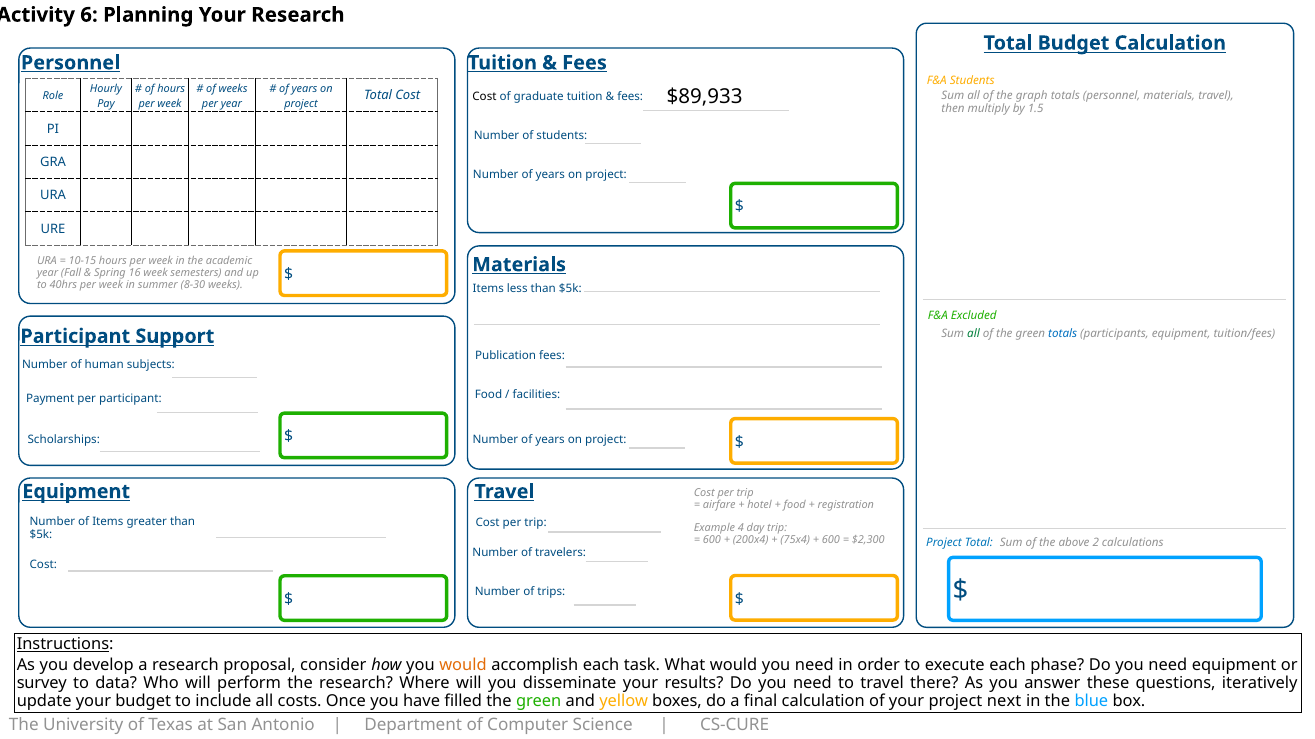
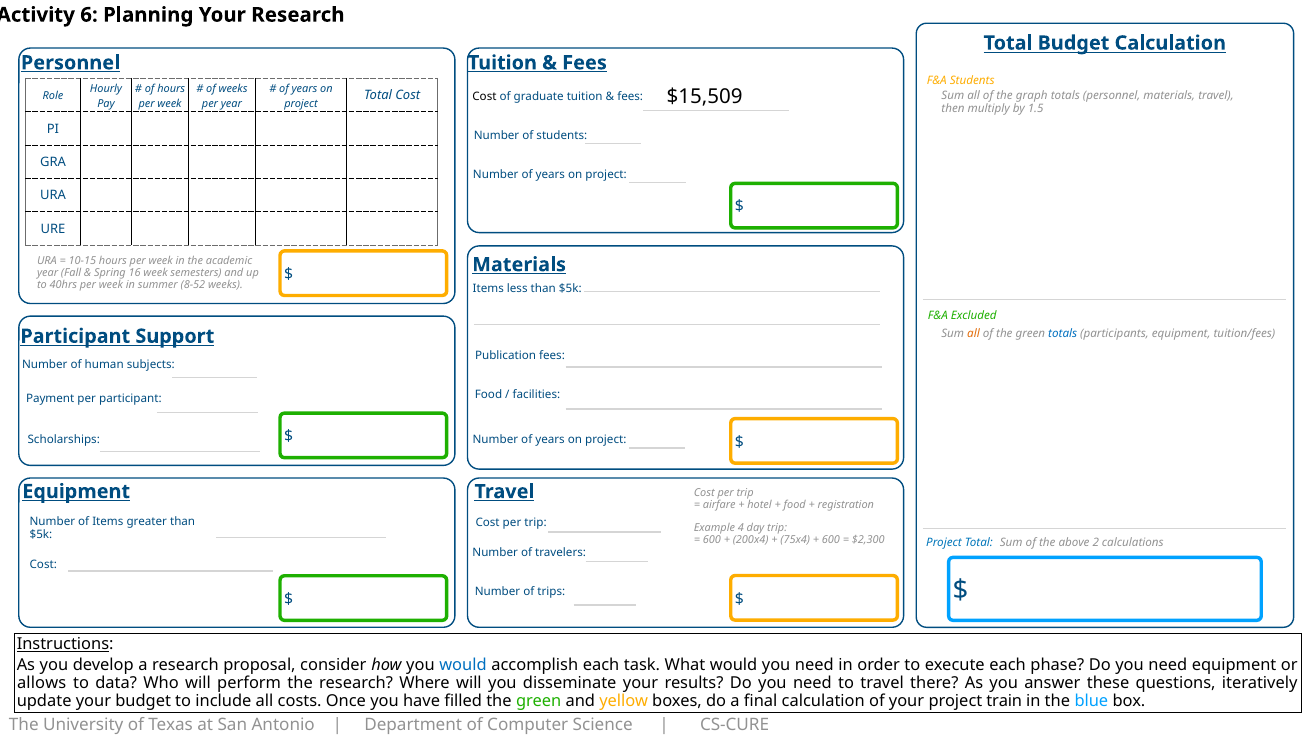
$89,933: $89,933 -> $15,509
8-30: 8-30 -> 8-52
all at (973, 334) colour: green -> orange
would at (463, 666) colour: orange -> blue
survey: survey -> allows
next: next -> train
